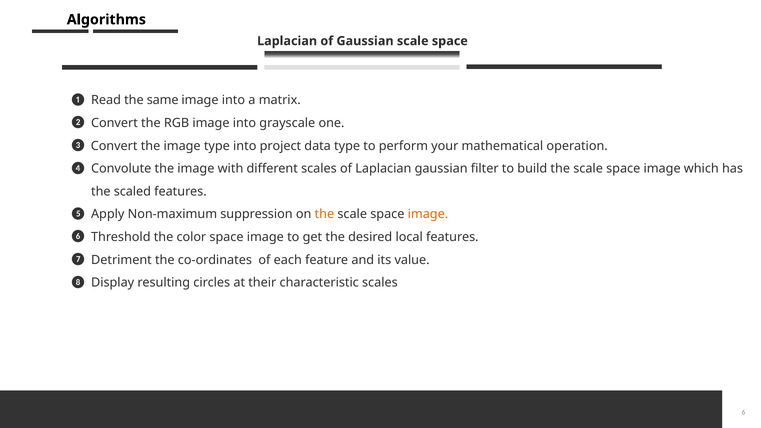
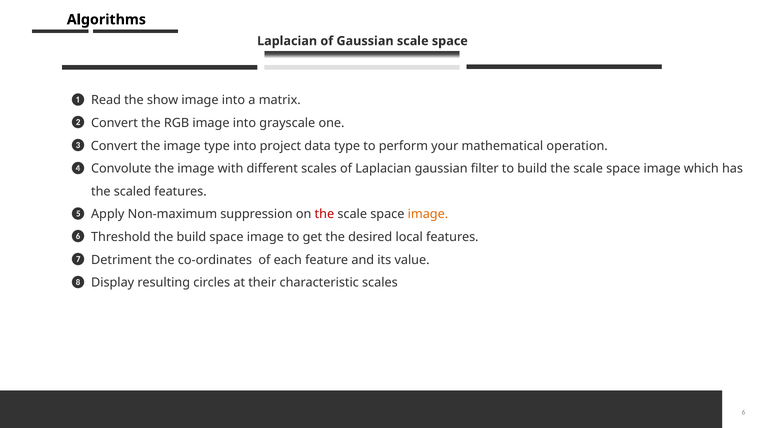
same: same -> show
the at (324, 214) colour: orange -> red
the color: color -> build
